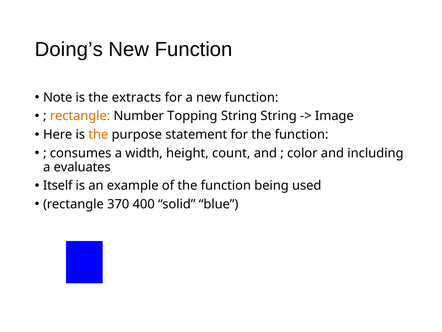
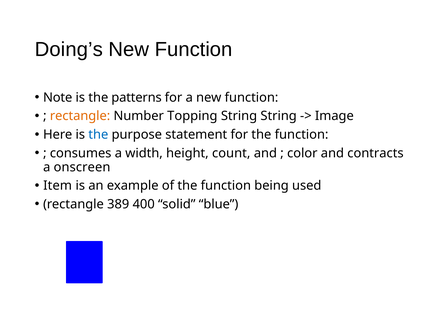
extracts: extracts -> patterns
the at (98, 134) colour: orange -> blue
including: including -> contracts
evaluates: evaluates -> onscreen
Itself: Itself -> Item
370: 370 -> 389
